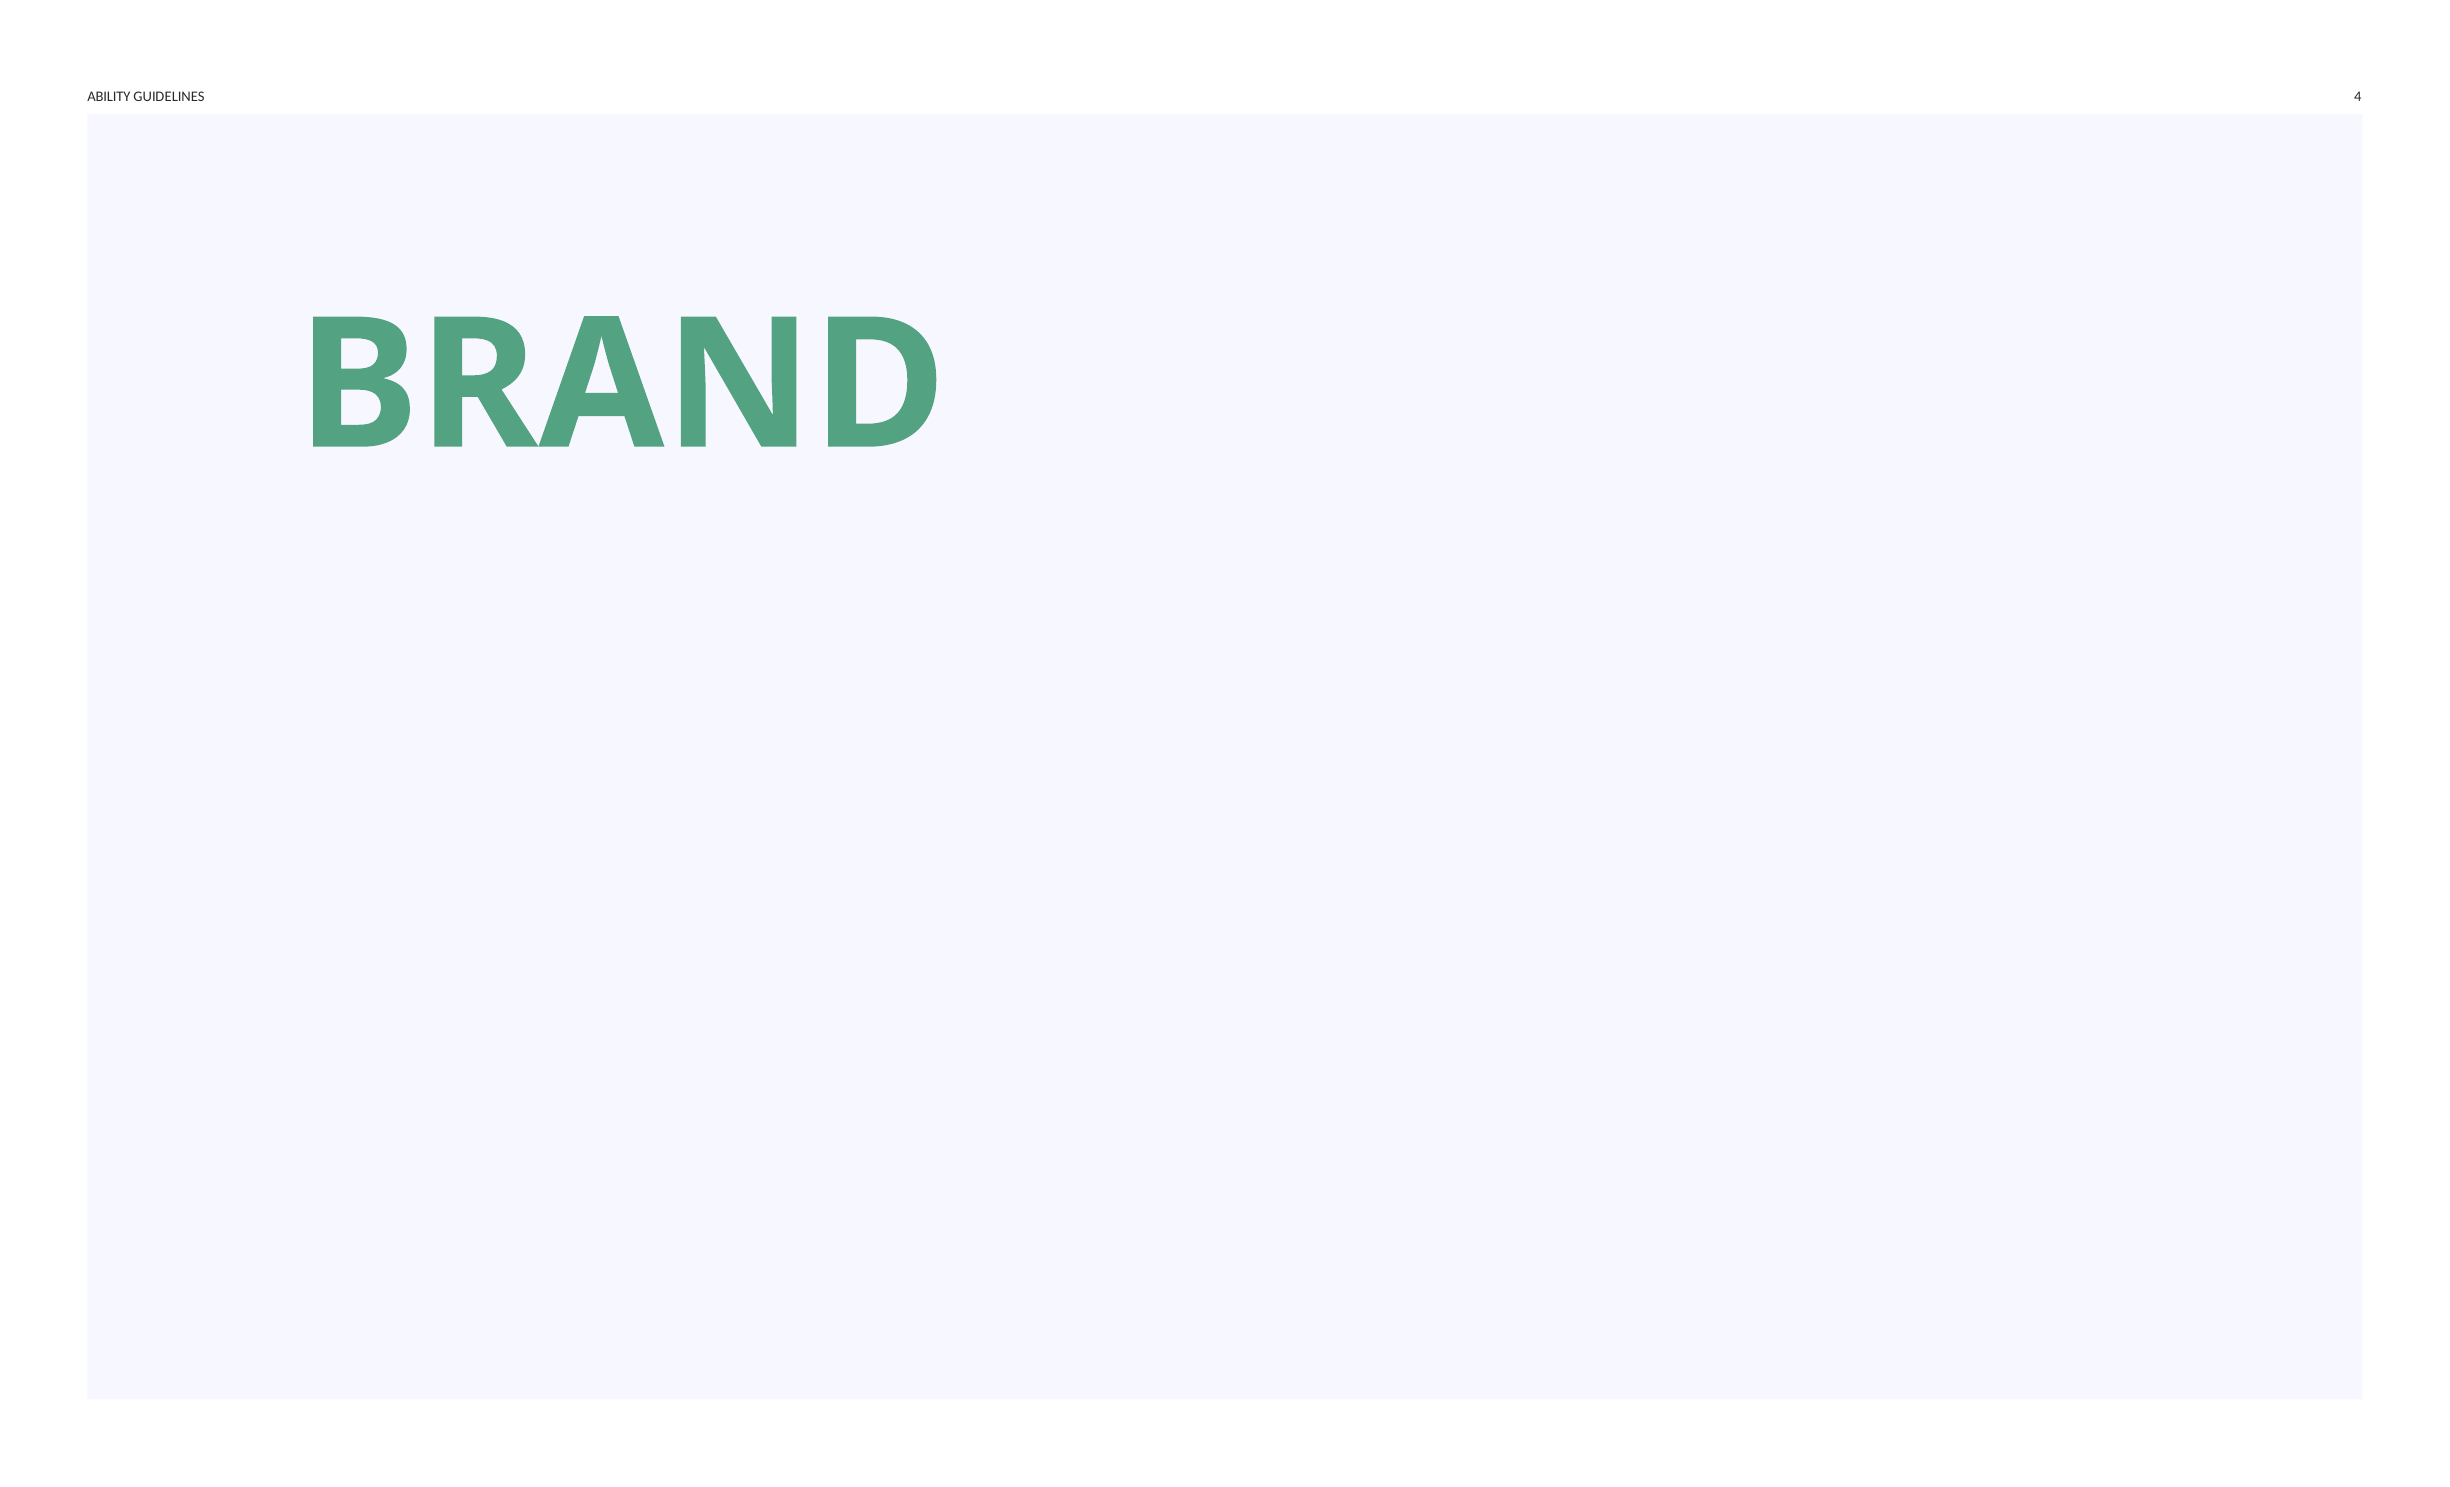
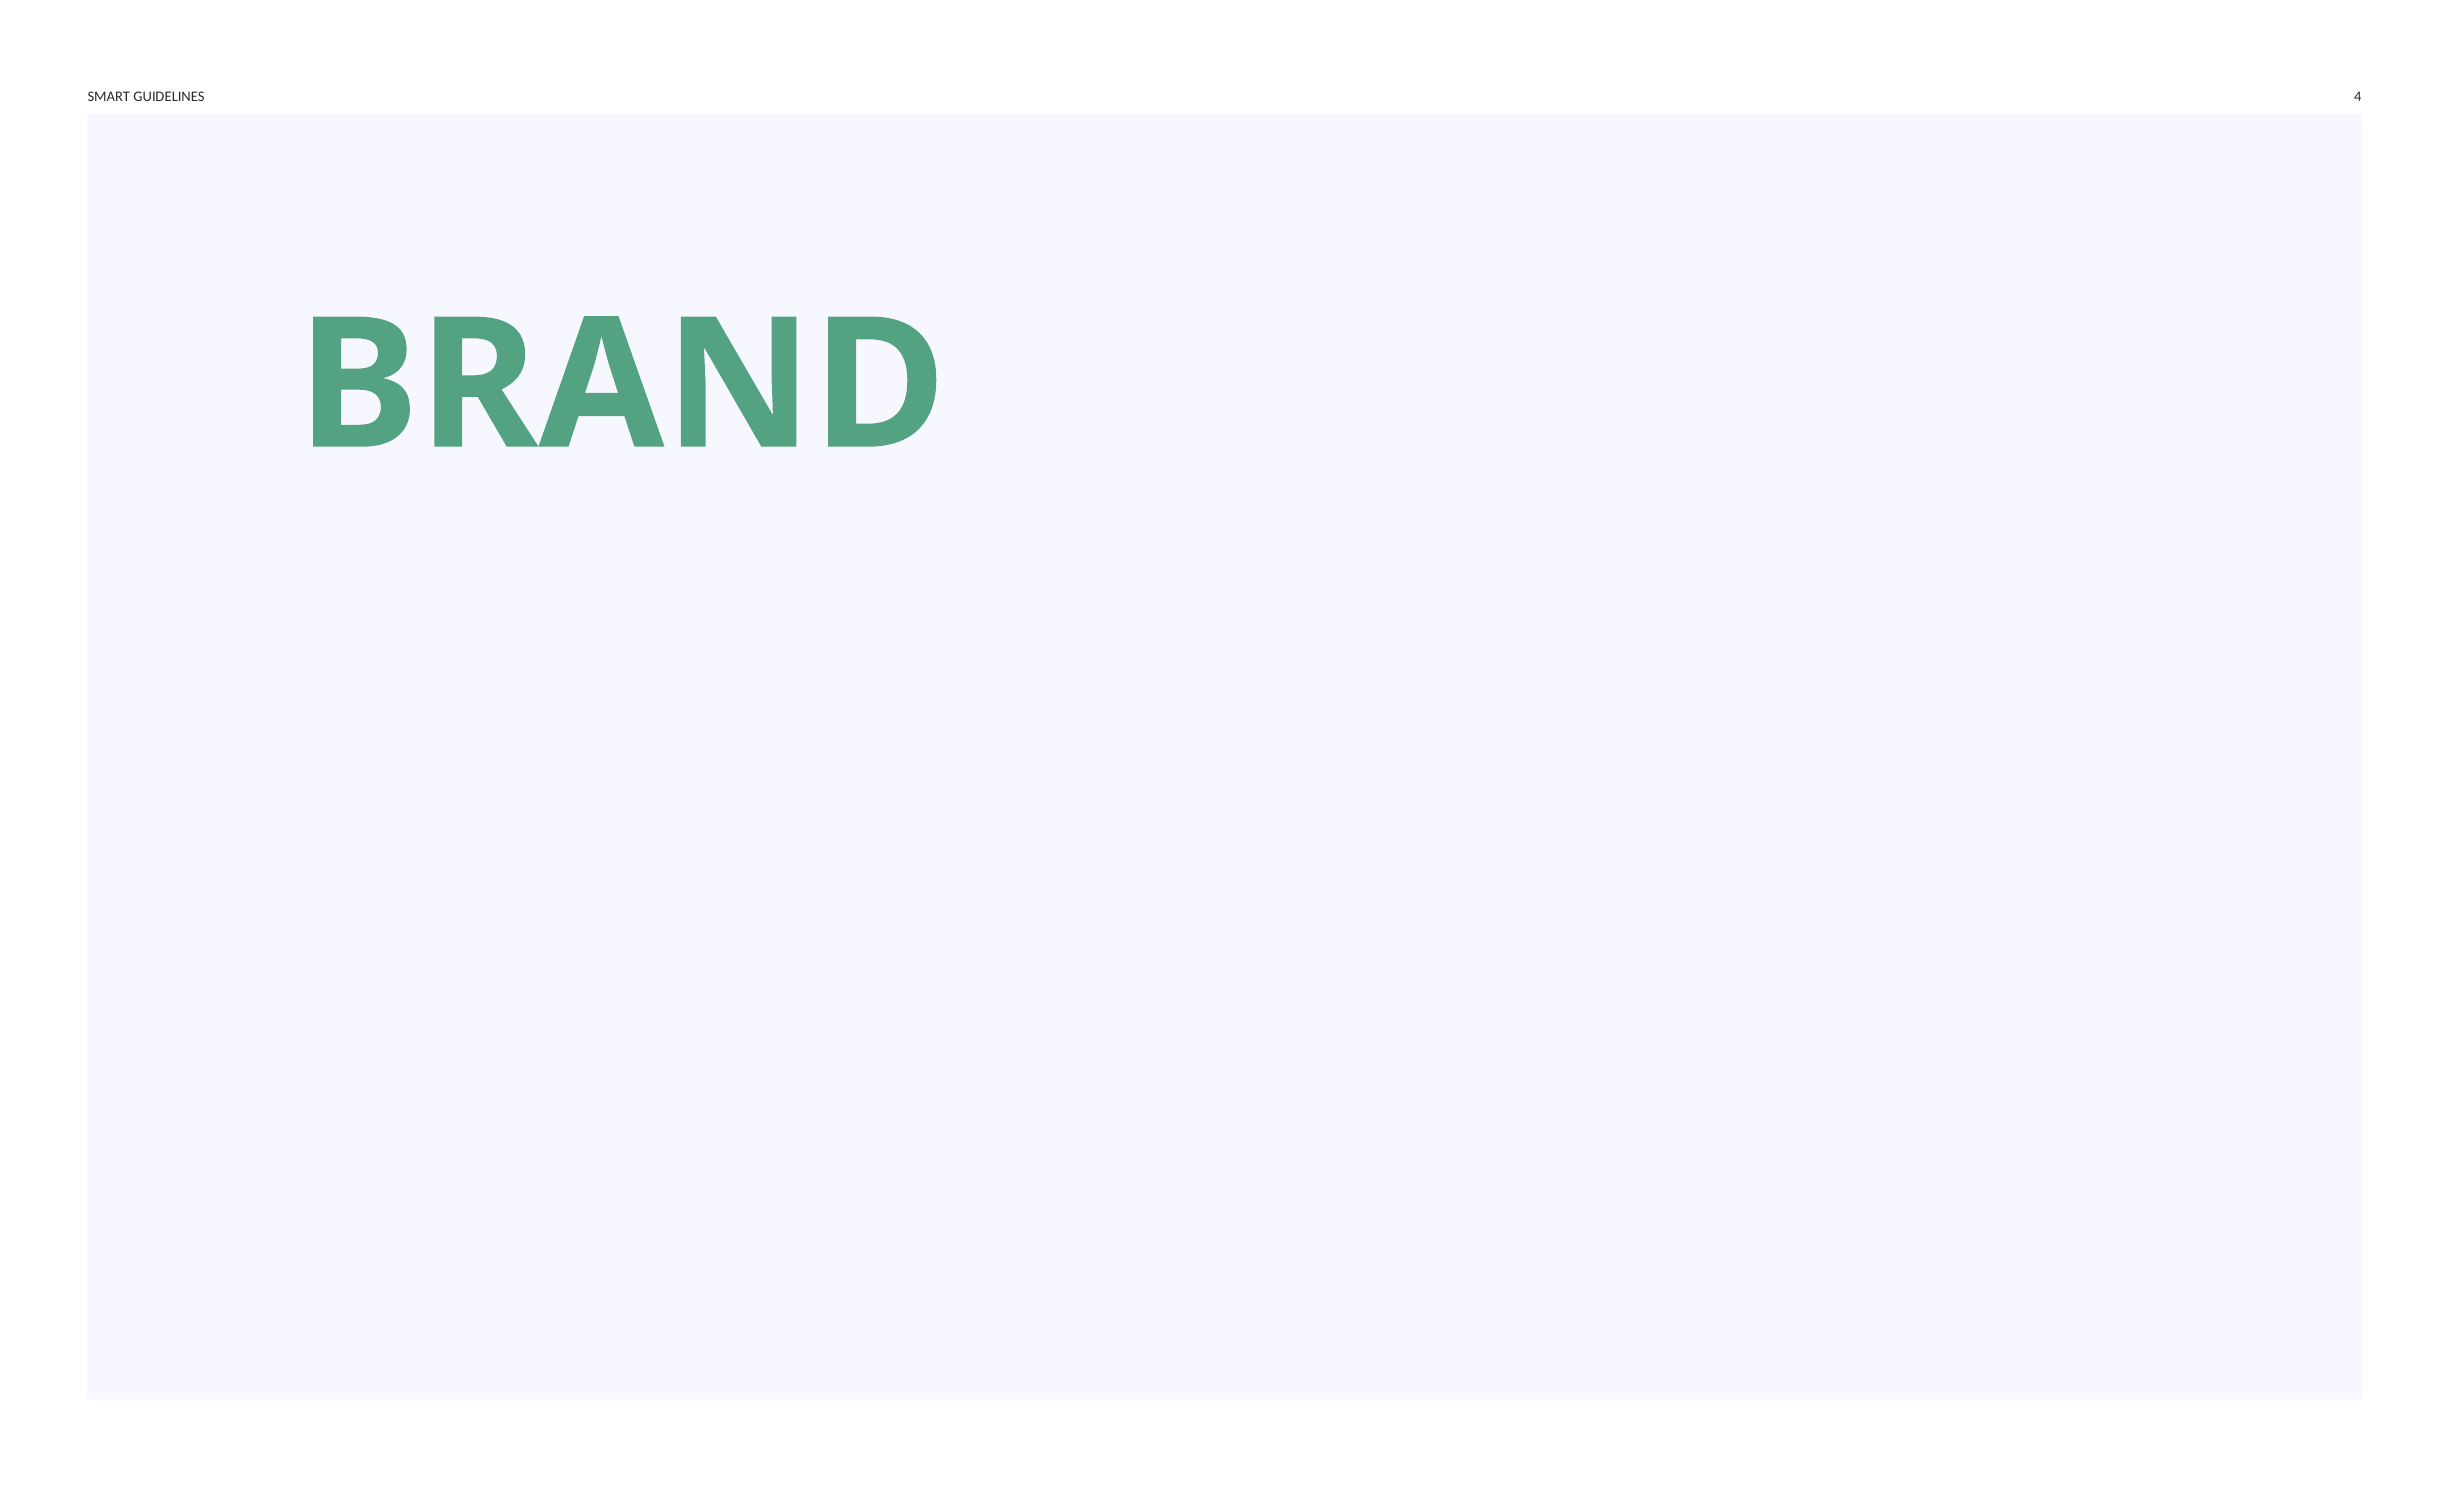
ABILITY: ABILITY -> SMART
